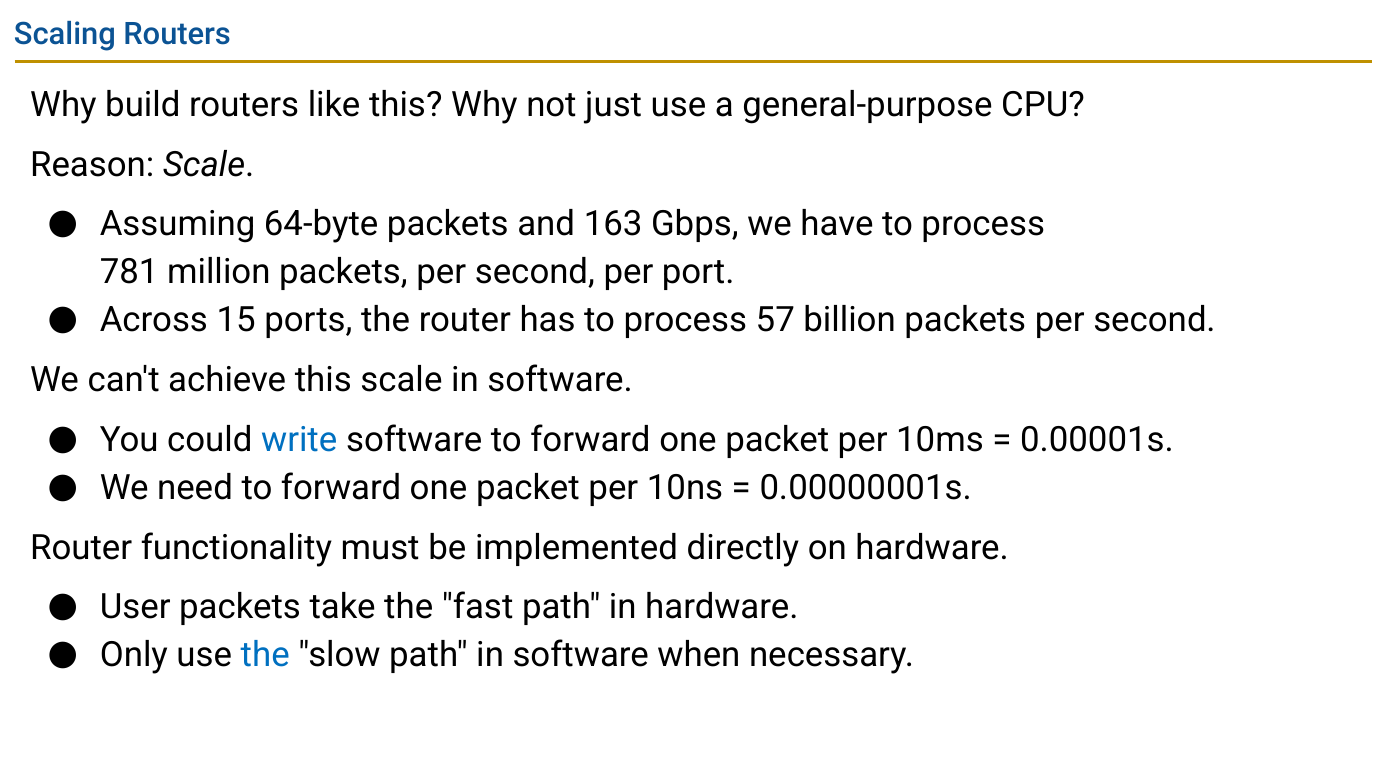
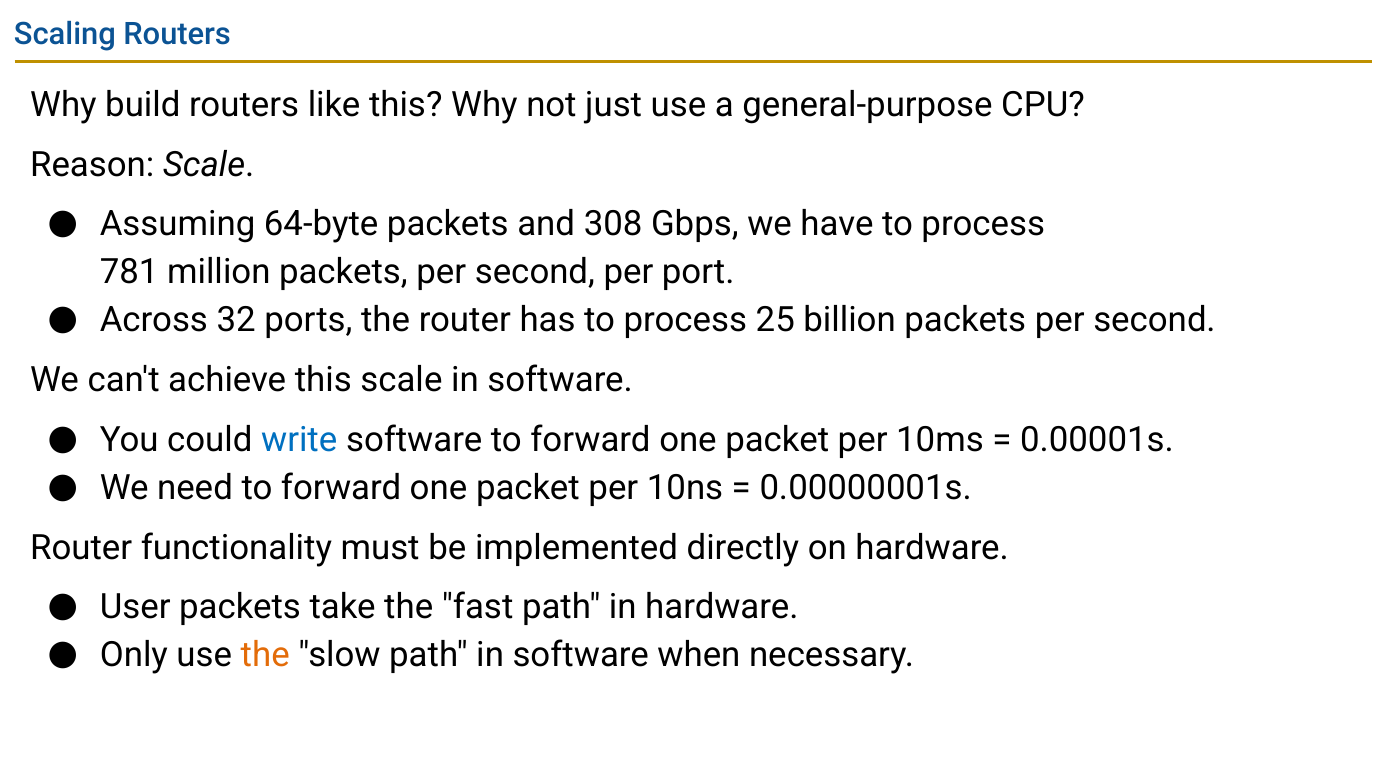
163: 163 -> 308
15: 15 -> 32
57: 57 -> 25
the at (265, 655) colour: blue -> orange
